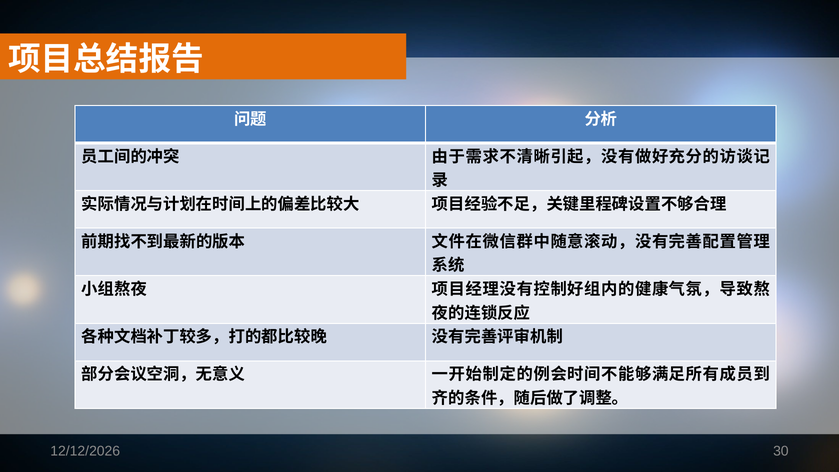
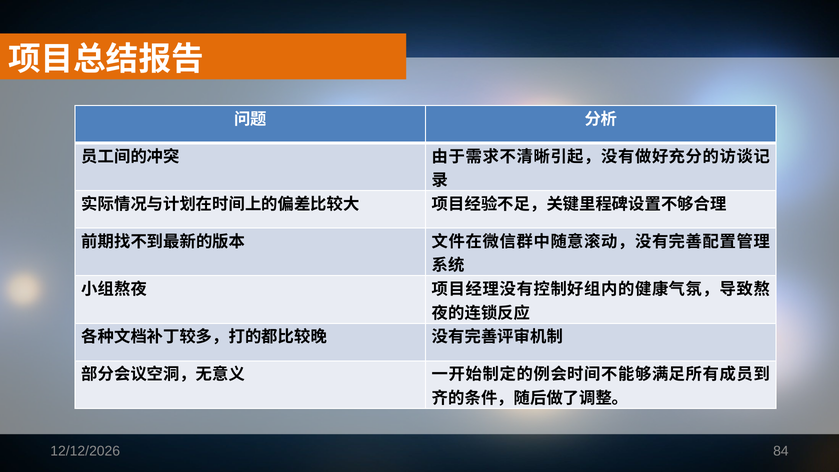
30: 30 -> 84
